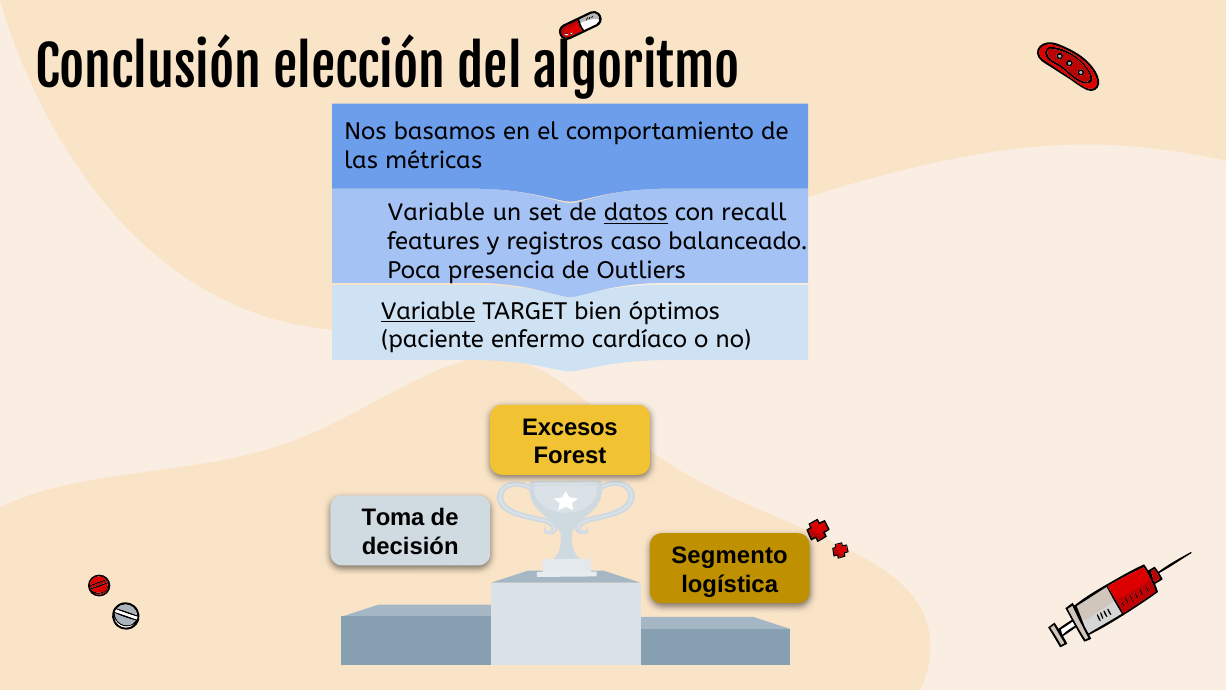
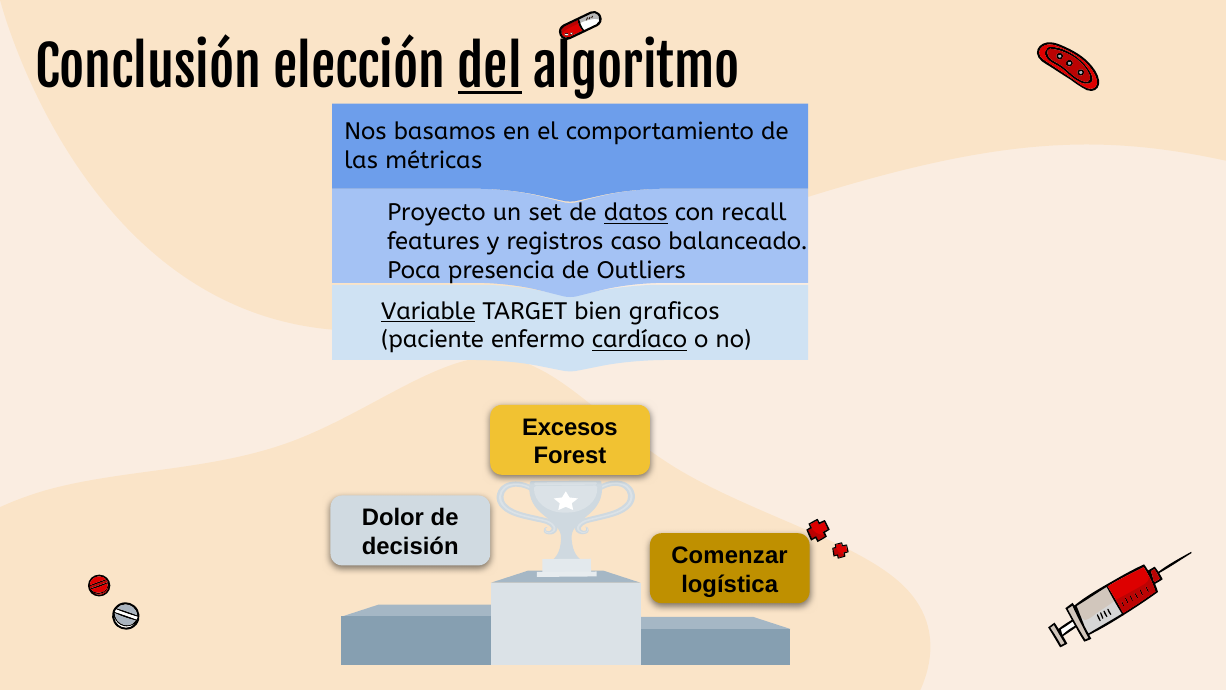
del underline: none -> present
Variable at (436, 213): Variable -> Proyecto
óptimos: óptimos -> graficos
cardíaco underline: none -> present
Toma: Toma -> Dolor
Segmento: Segmento -> Comenzar
